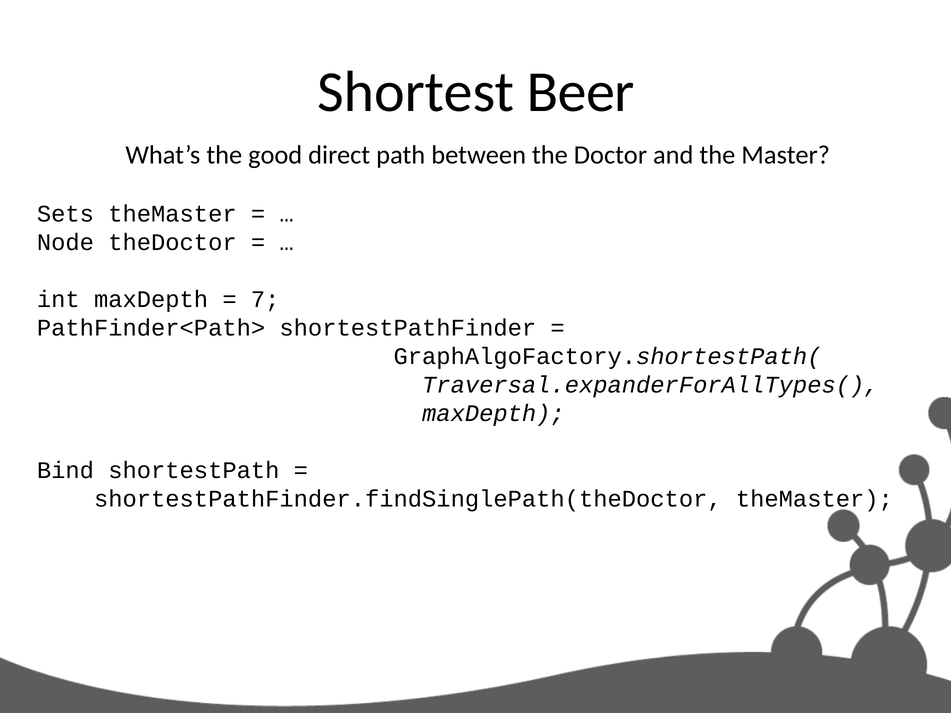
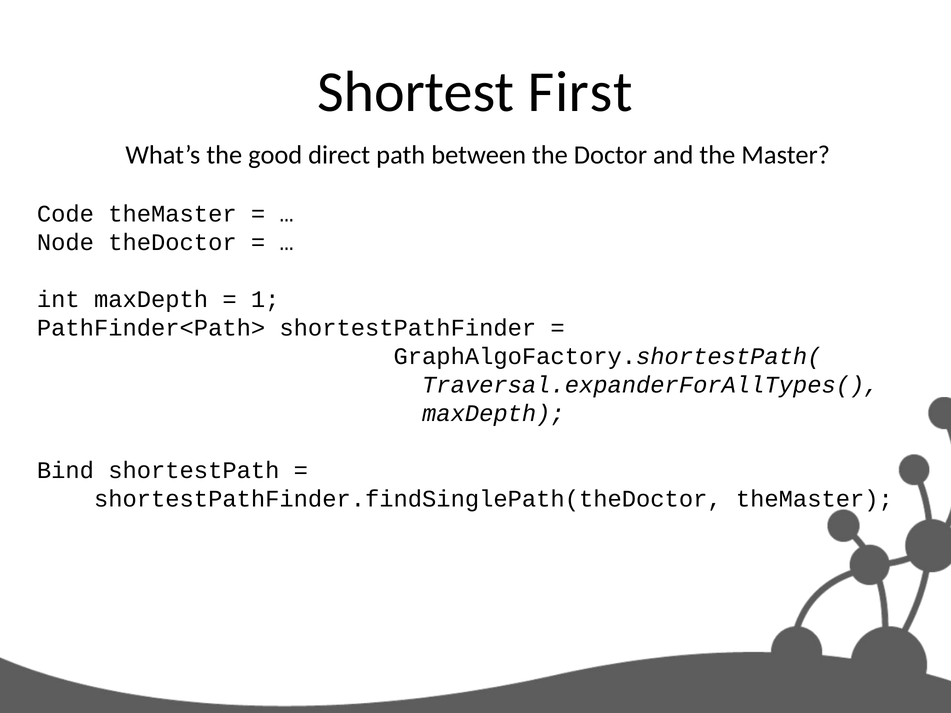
Beer: Beer -> First
Sets: Sets -> Code
7: 7 -> 1
